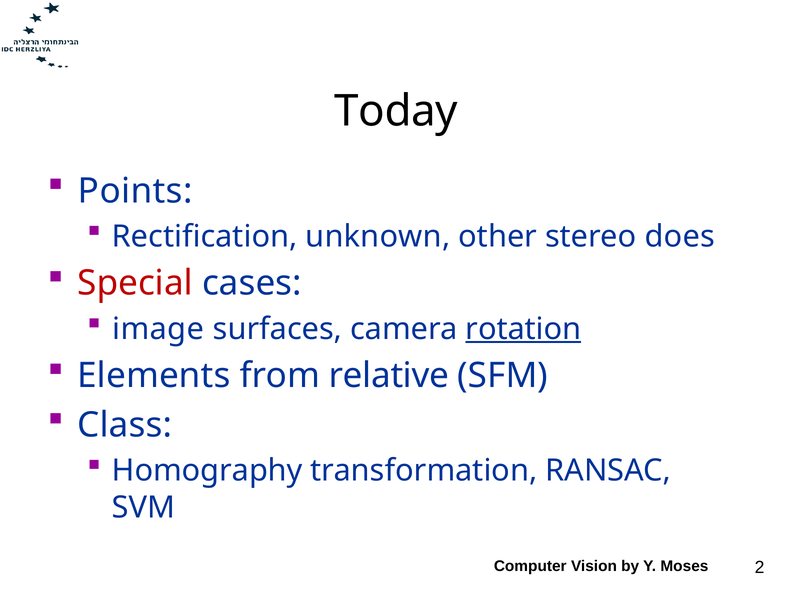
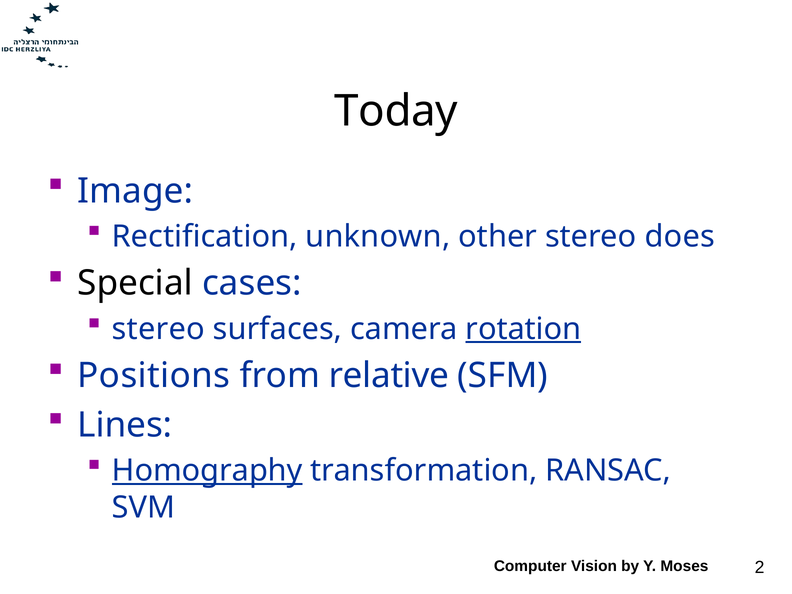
Points: Points -> Image
Special colour: red -> black
image at (158, 329): image -> stereo
Elements: Elements -> Positions
Class: Class -> Lines
Homography underline: none -> present
